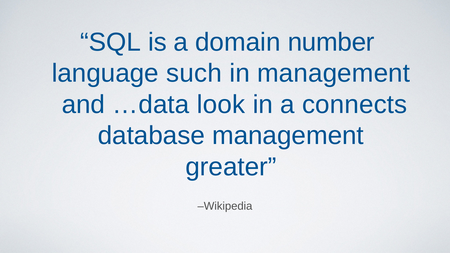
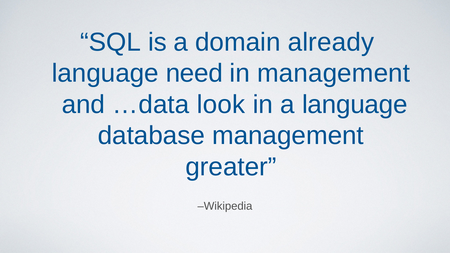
number: number -> already
such: such -> need
a connects: connects -> language
